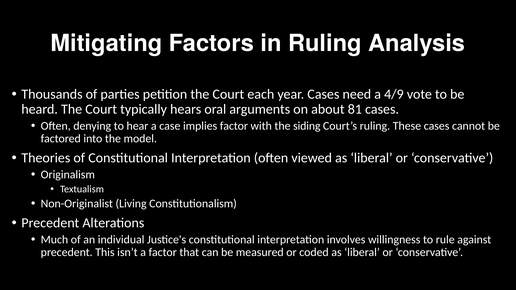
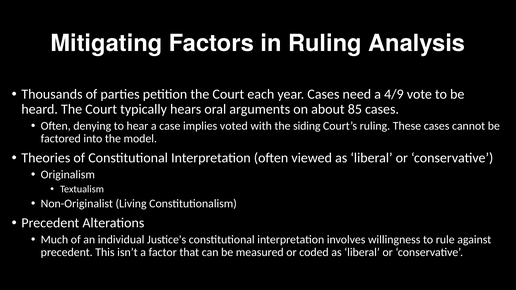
81: 81 -> 85
implies factor: factor -> voted
